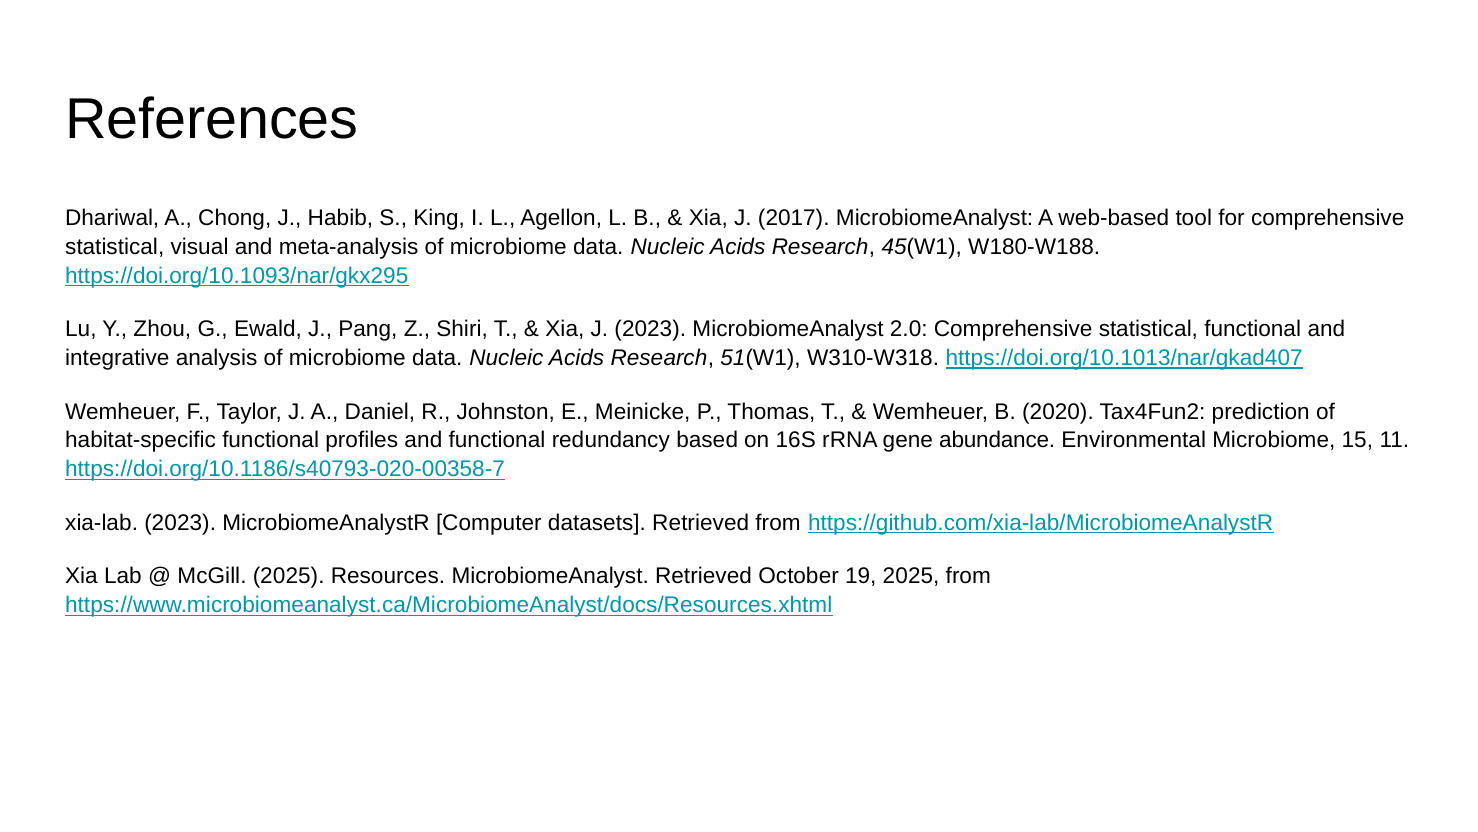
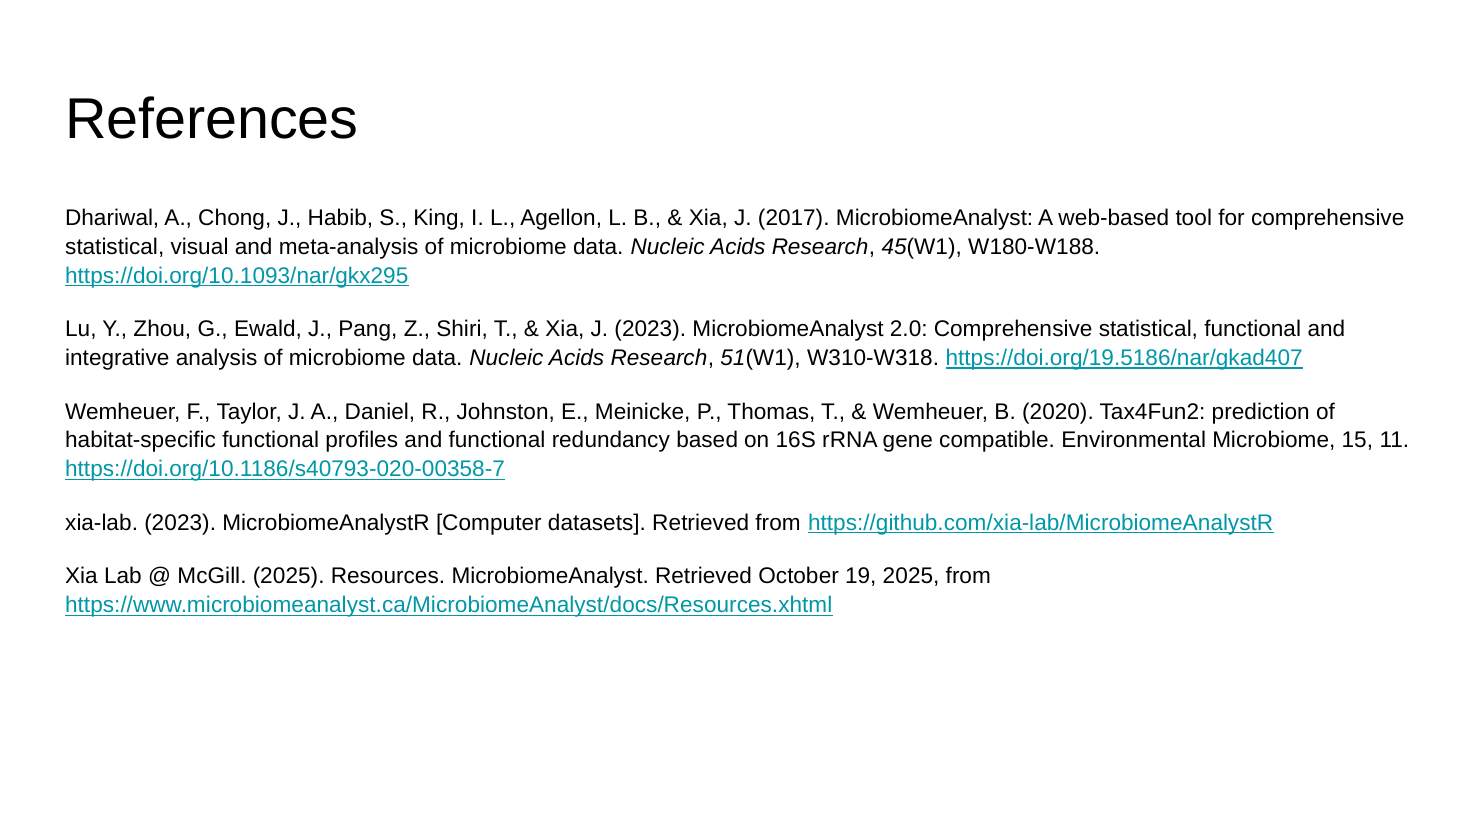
https://doi.org/10.1013/nar/gkad407: https://doi.org/10.1013/nar/gkad407 -> https://doi.org/19.5186/nar/gkad407
abundance: abundance -> compatible
